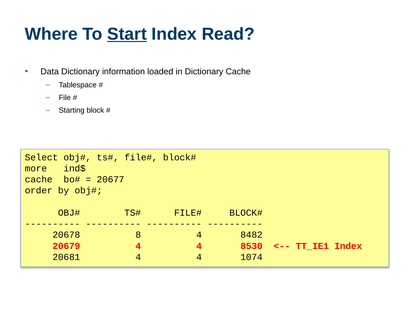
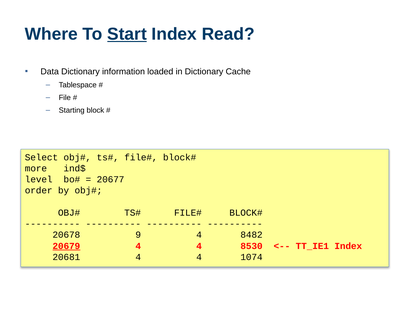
cache at (39, 179): cache -> level
8: 8 -> 9
20679 underline: none -> present
